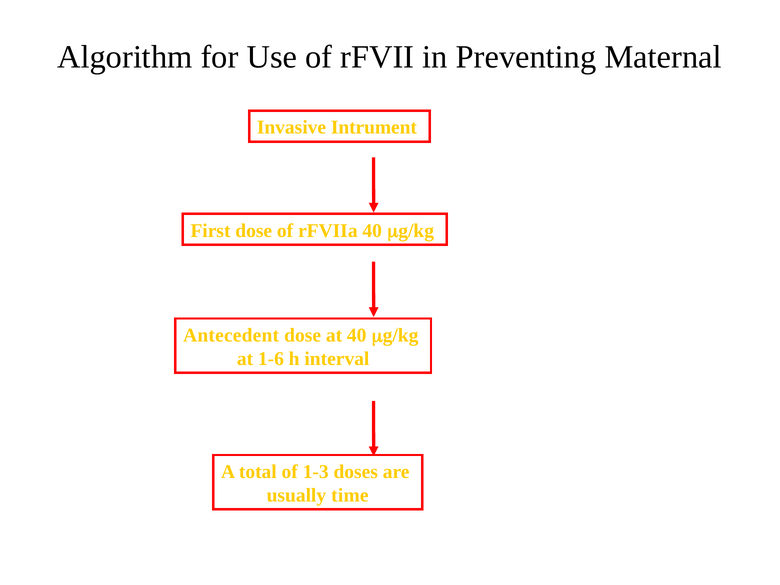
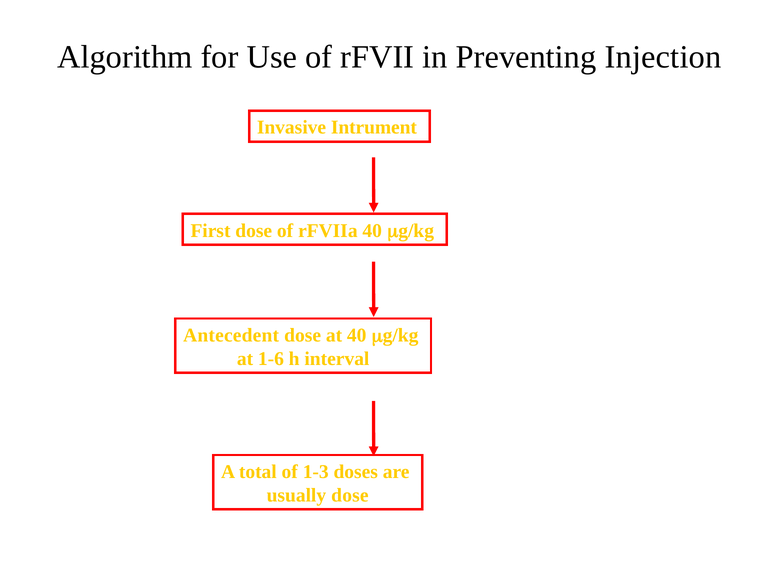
Maternal: Maternal -> Injection
usually time: time -> dose
